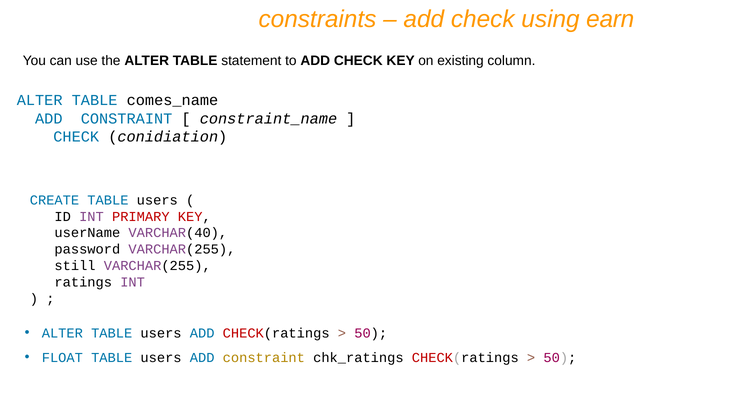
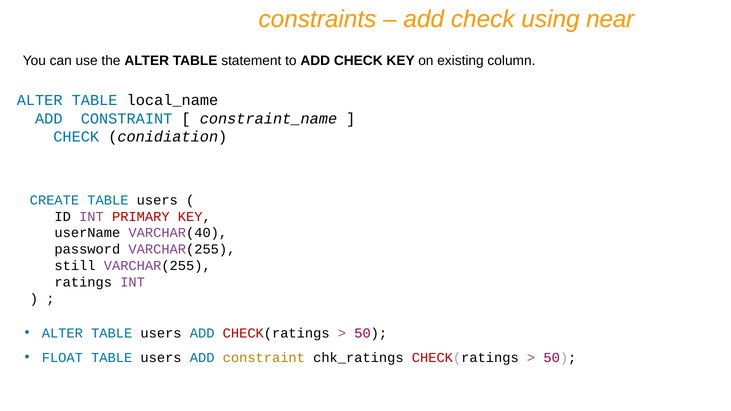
earn: earn -> near
comes_name: comes_name -> local_name
